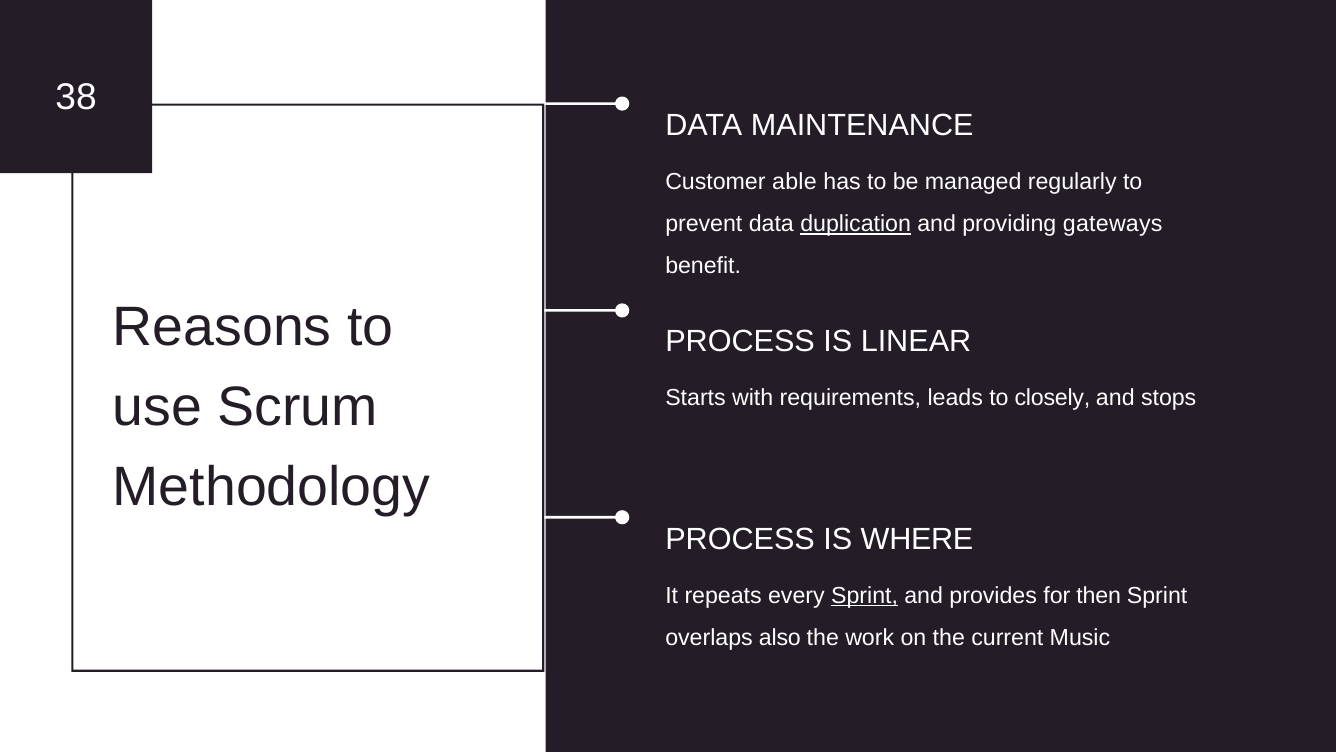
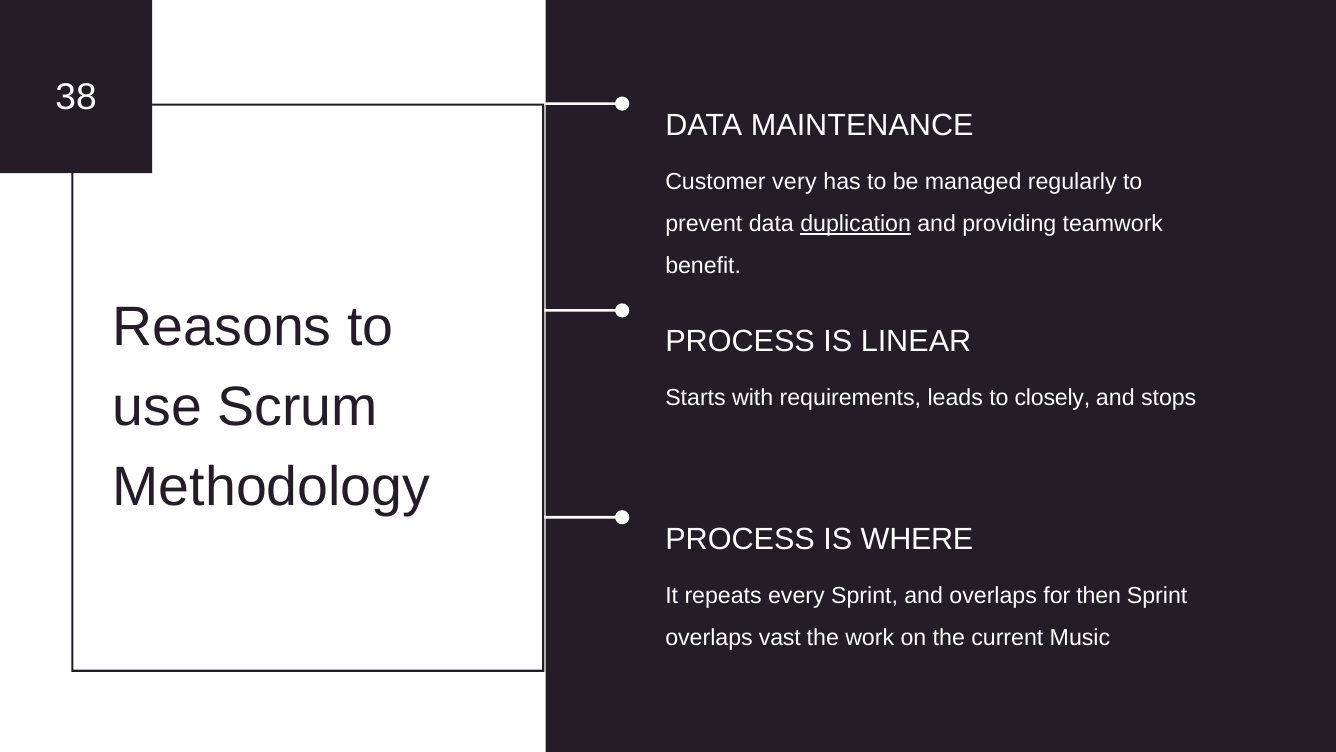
able: able -> very
gateways: gateways -> teamwork
Sprint at (865, 595) underline: present -> none
and provides: provides -> overlaps
also: also -> vast
